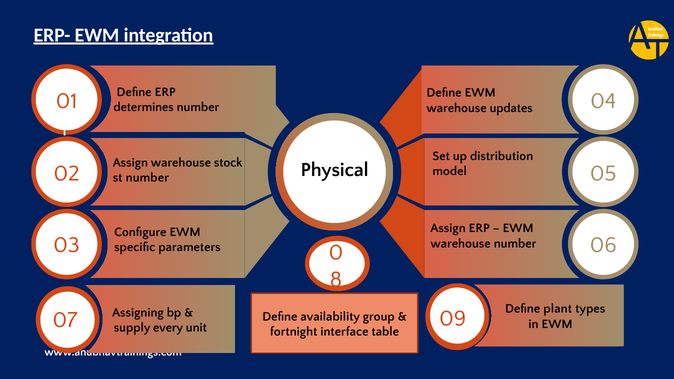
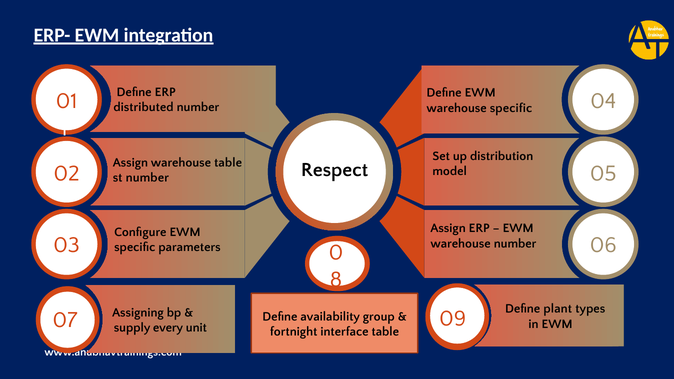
determines: determines -> distributed
warehouse updates: updates -> specific
warehouse stock: stock -> table
Physical: Physical -> Respect
